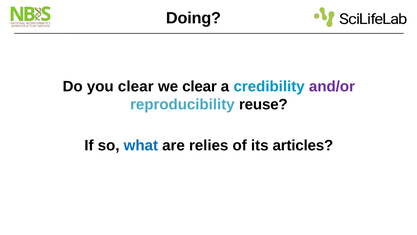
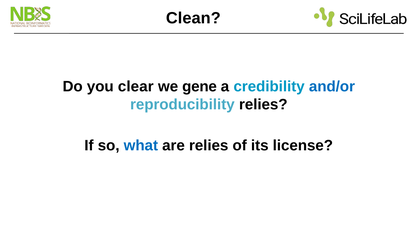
Doing: Doing -> Clean
we clear: clear -> gene
and/or colour: purple -> blue
reproducibility reuse: reuse -> relies
articles: articles -> license
